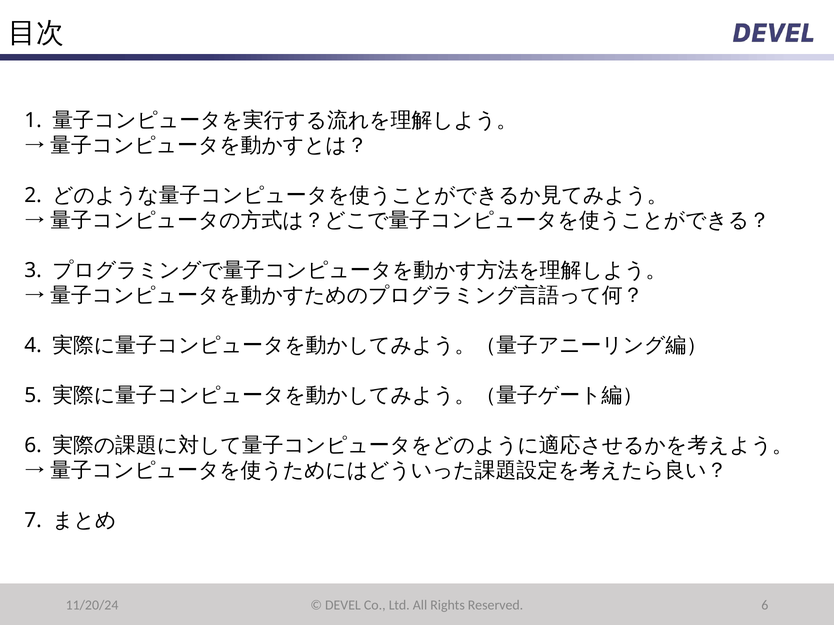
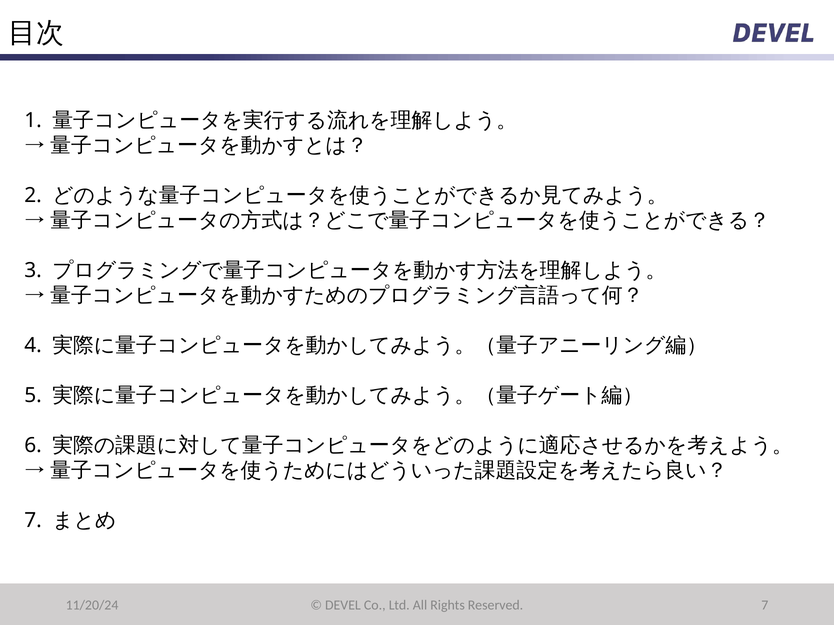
Reserved 6: 6 -> 7
